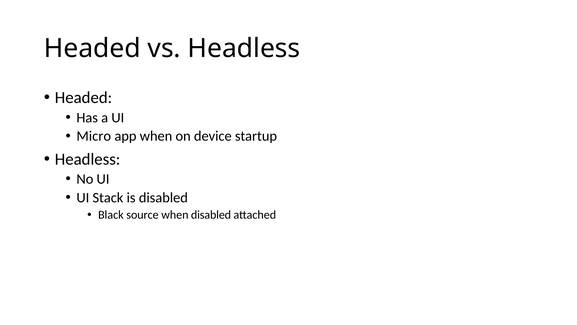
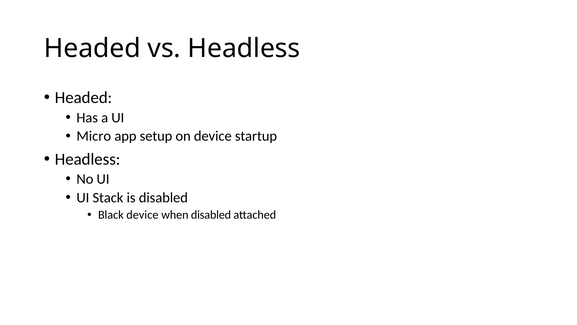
app when: when -> setup
Black source: source -> device
